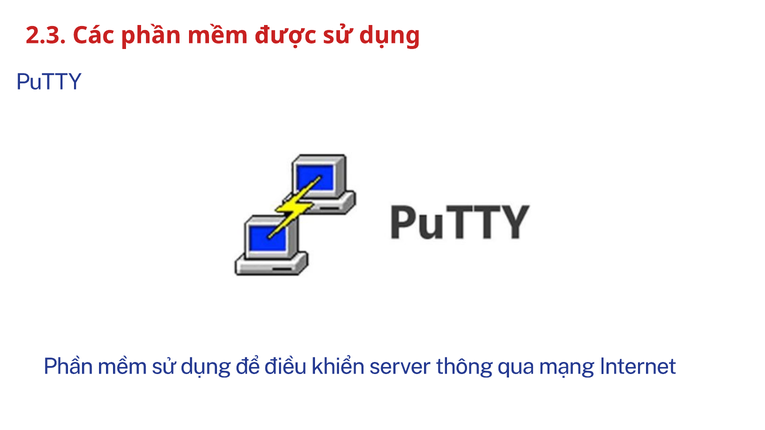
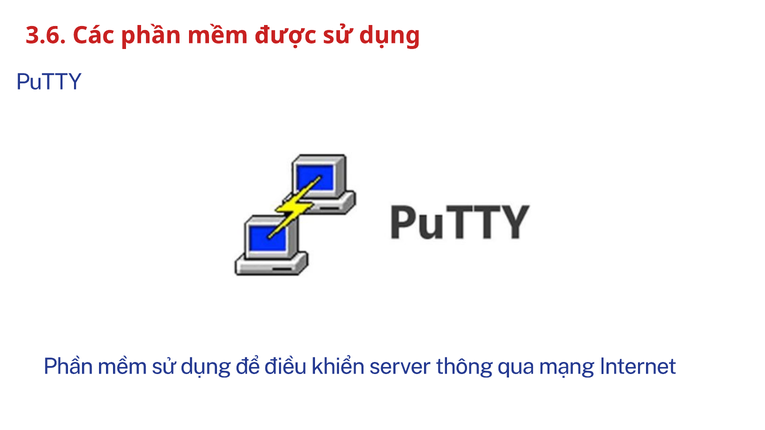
2.3: 2.3 -> 3.6
